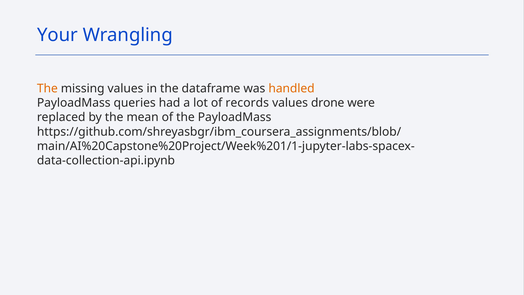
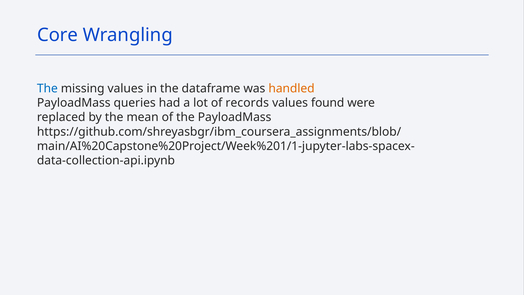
Your: Your -> Core
The at (47, 88) colour: orange -> blue
drone: drone -> found
